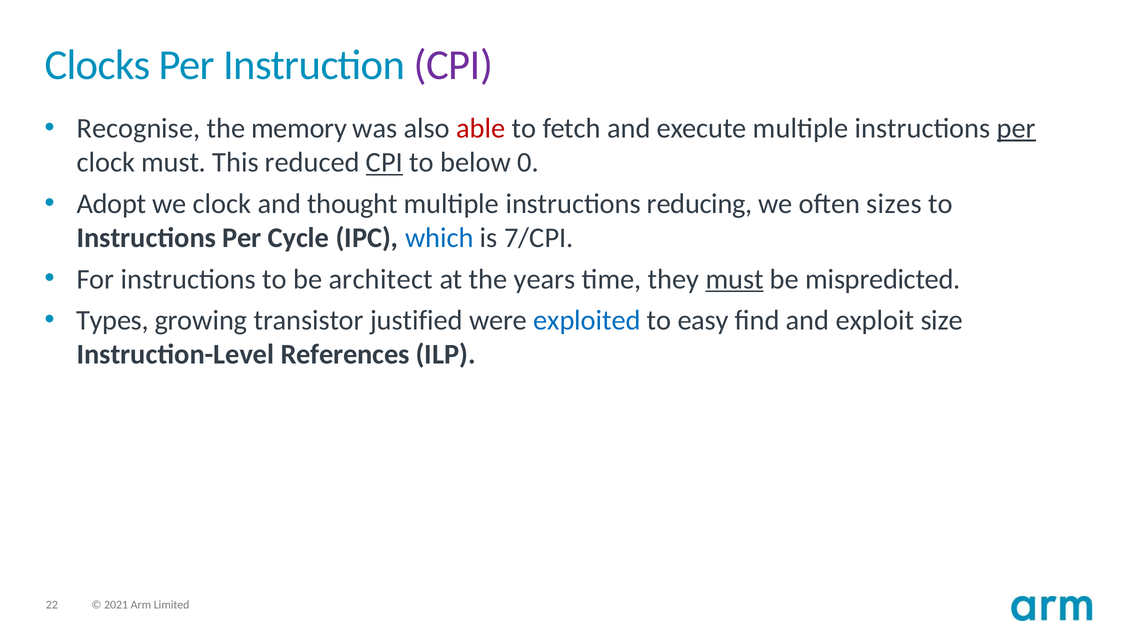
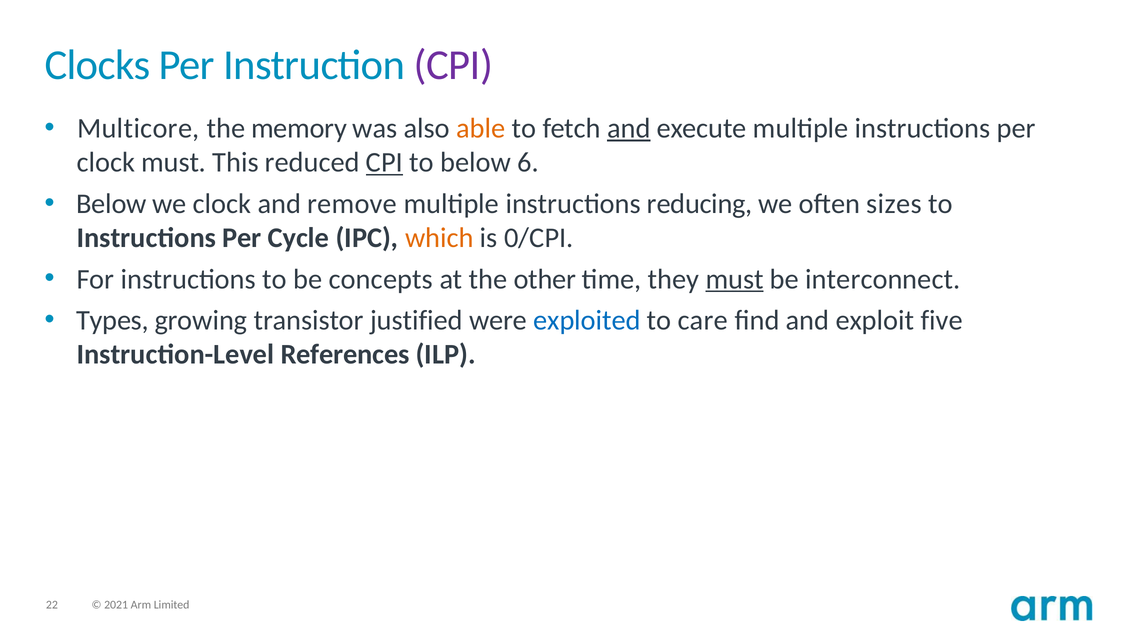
Recognise: Recognise -> Multicore
able colour: red -> orange
and at (629, 128) underline: none -> present
per at (1016, 128) underline: present -> none
0: 0 -> 6
Adopt at (111, 204): Adopt -> Below
thought: thought -> remove
which colour: blue -> orange
7/CPI: 7/CPI -> 0/CPI
architect: architect -> concepts
years: years -> other
mispredicted: mispredicted -> interconnect
easy: easy -> care
size: size -> five
